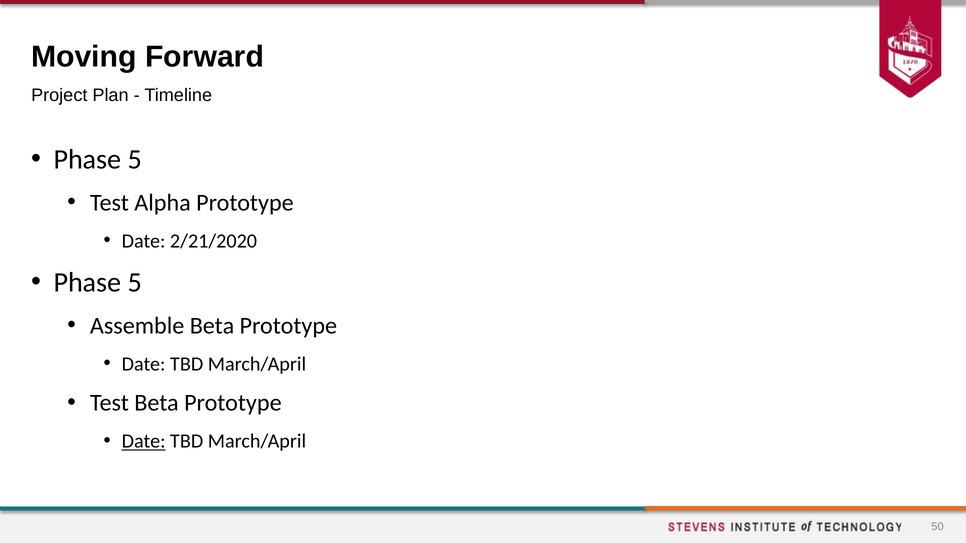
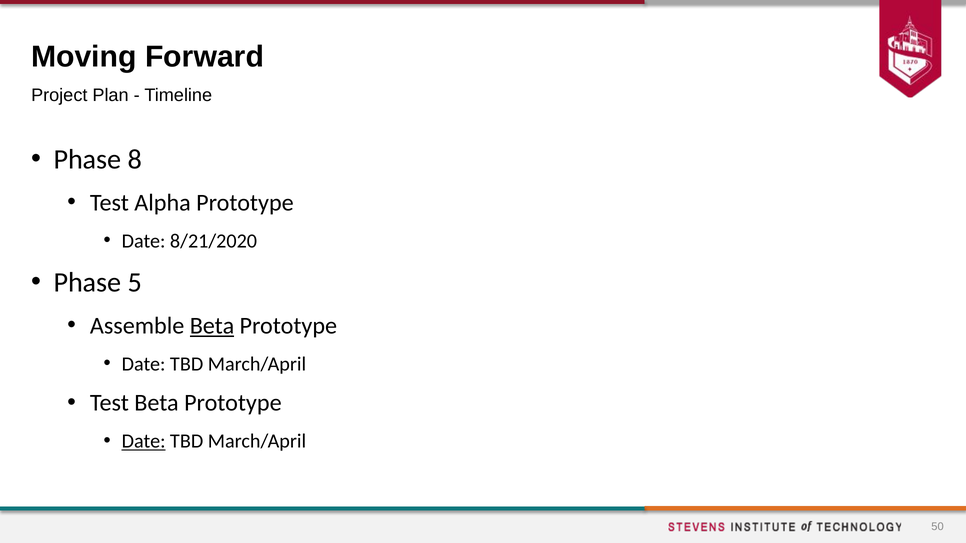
5 at (135, 160): 5 -> 8
2/21/2020: 2/21/2020 -> 8/21/2020
Beta at (212, 326) underline: none -> present
